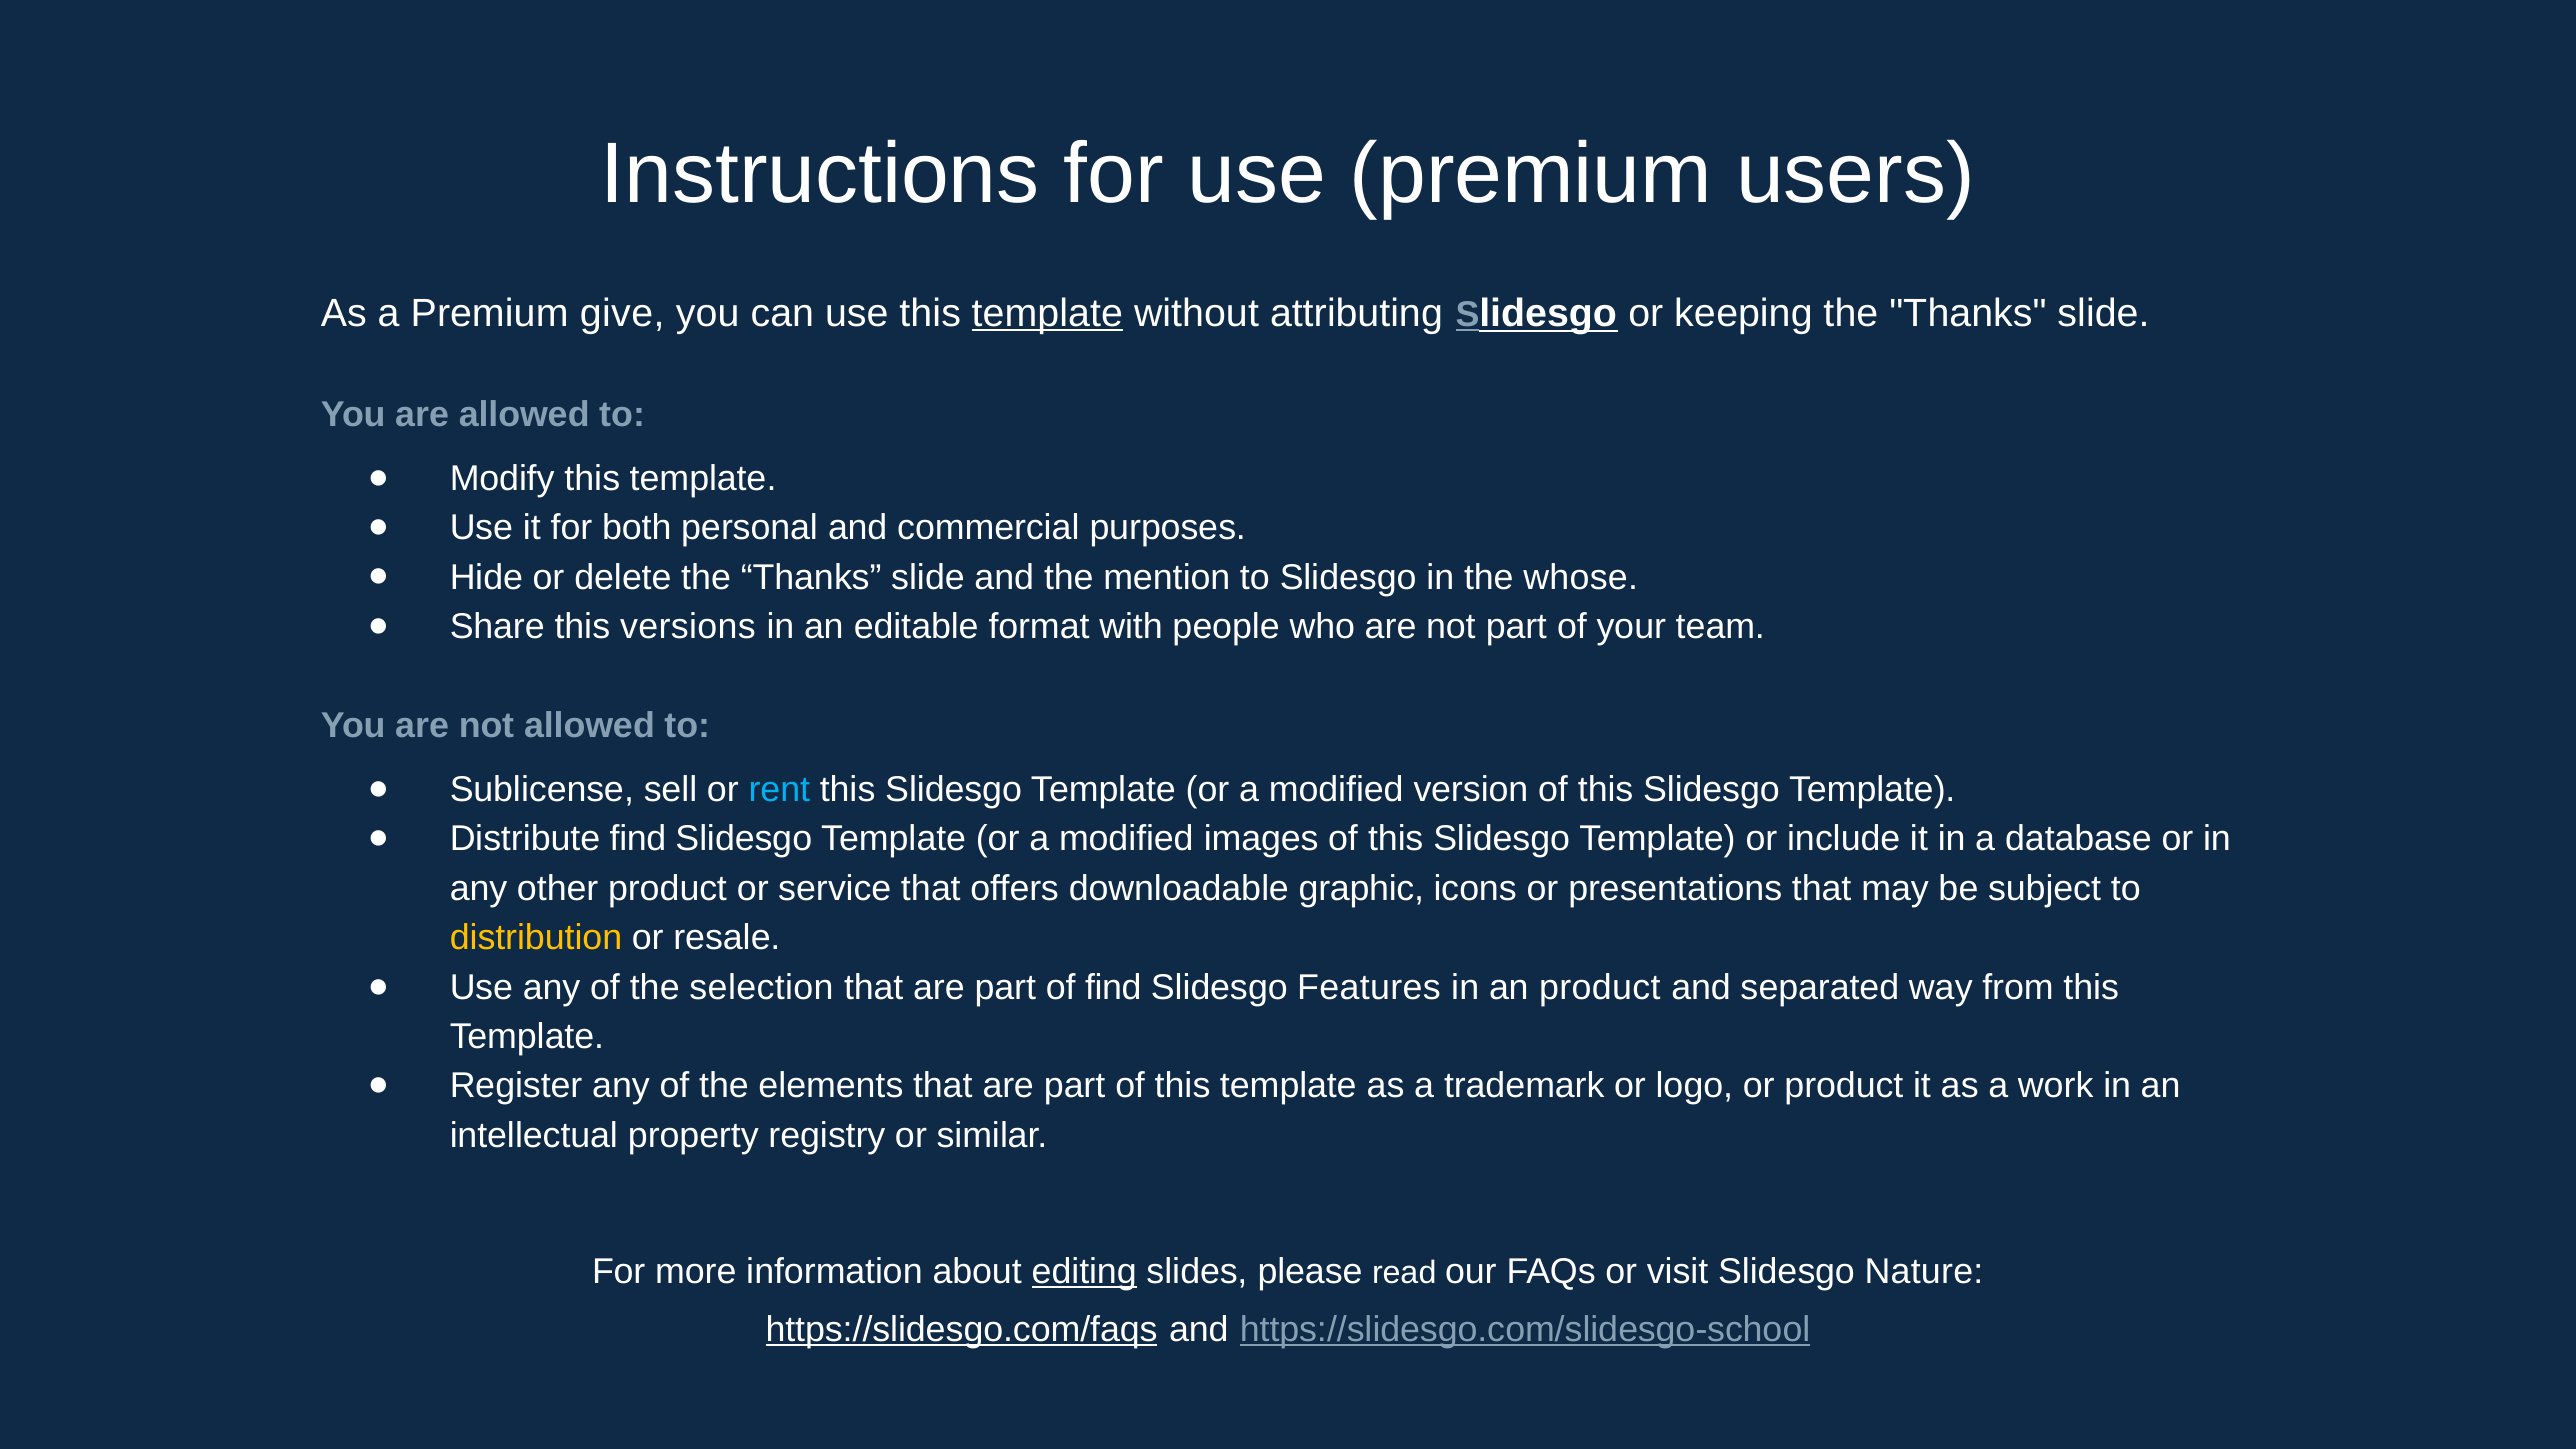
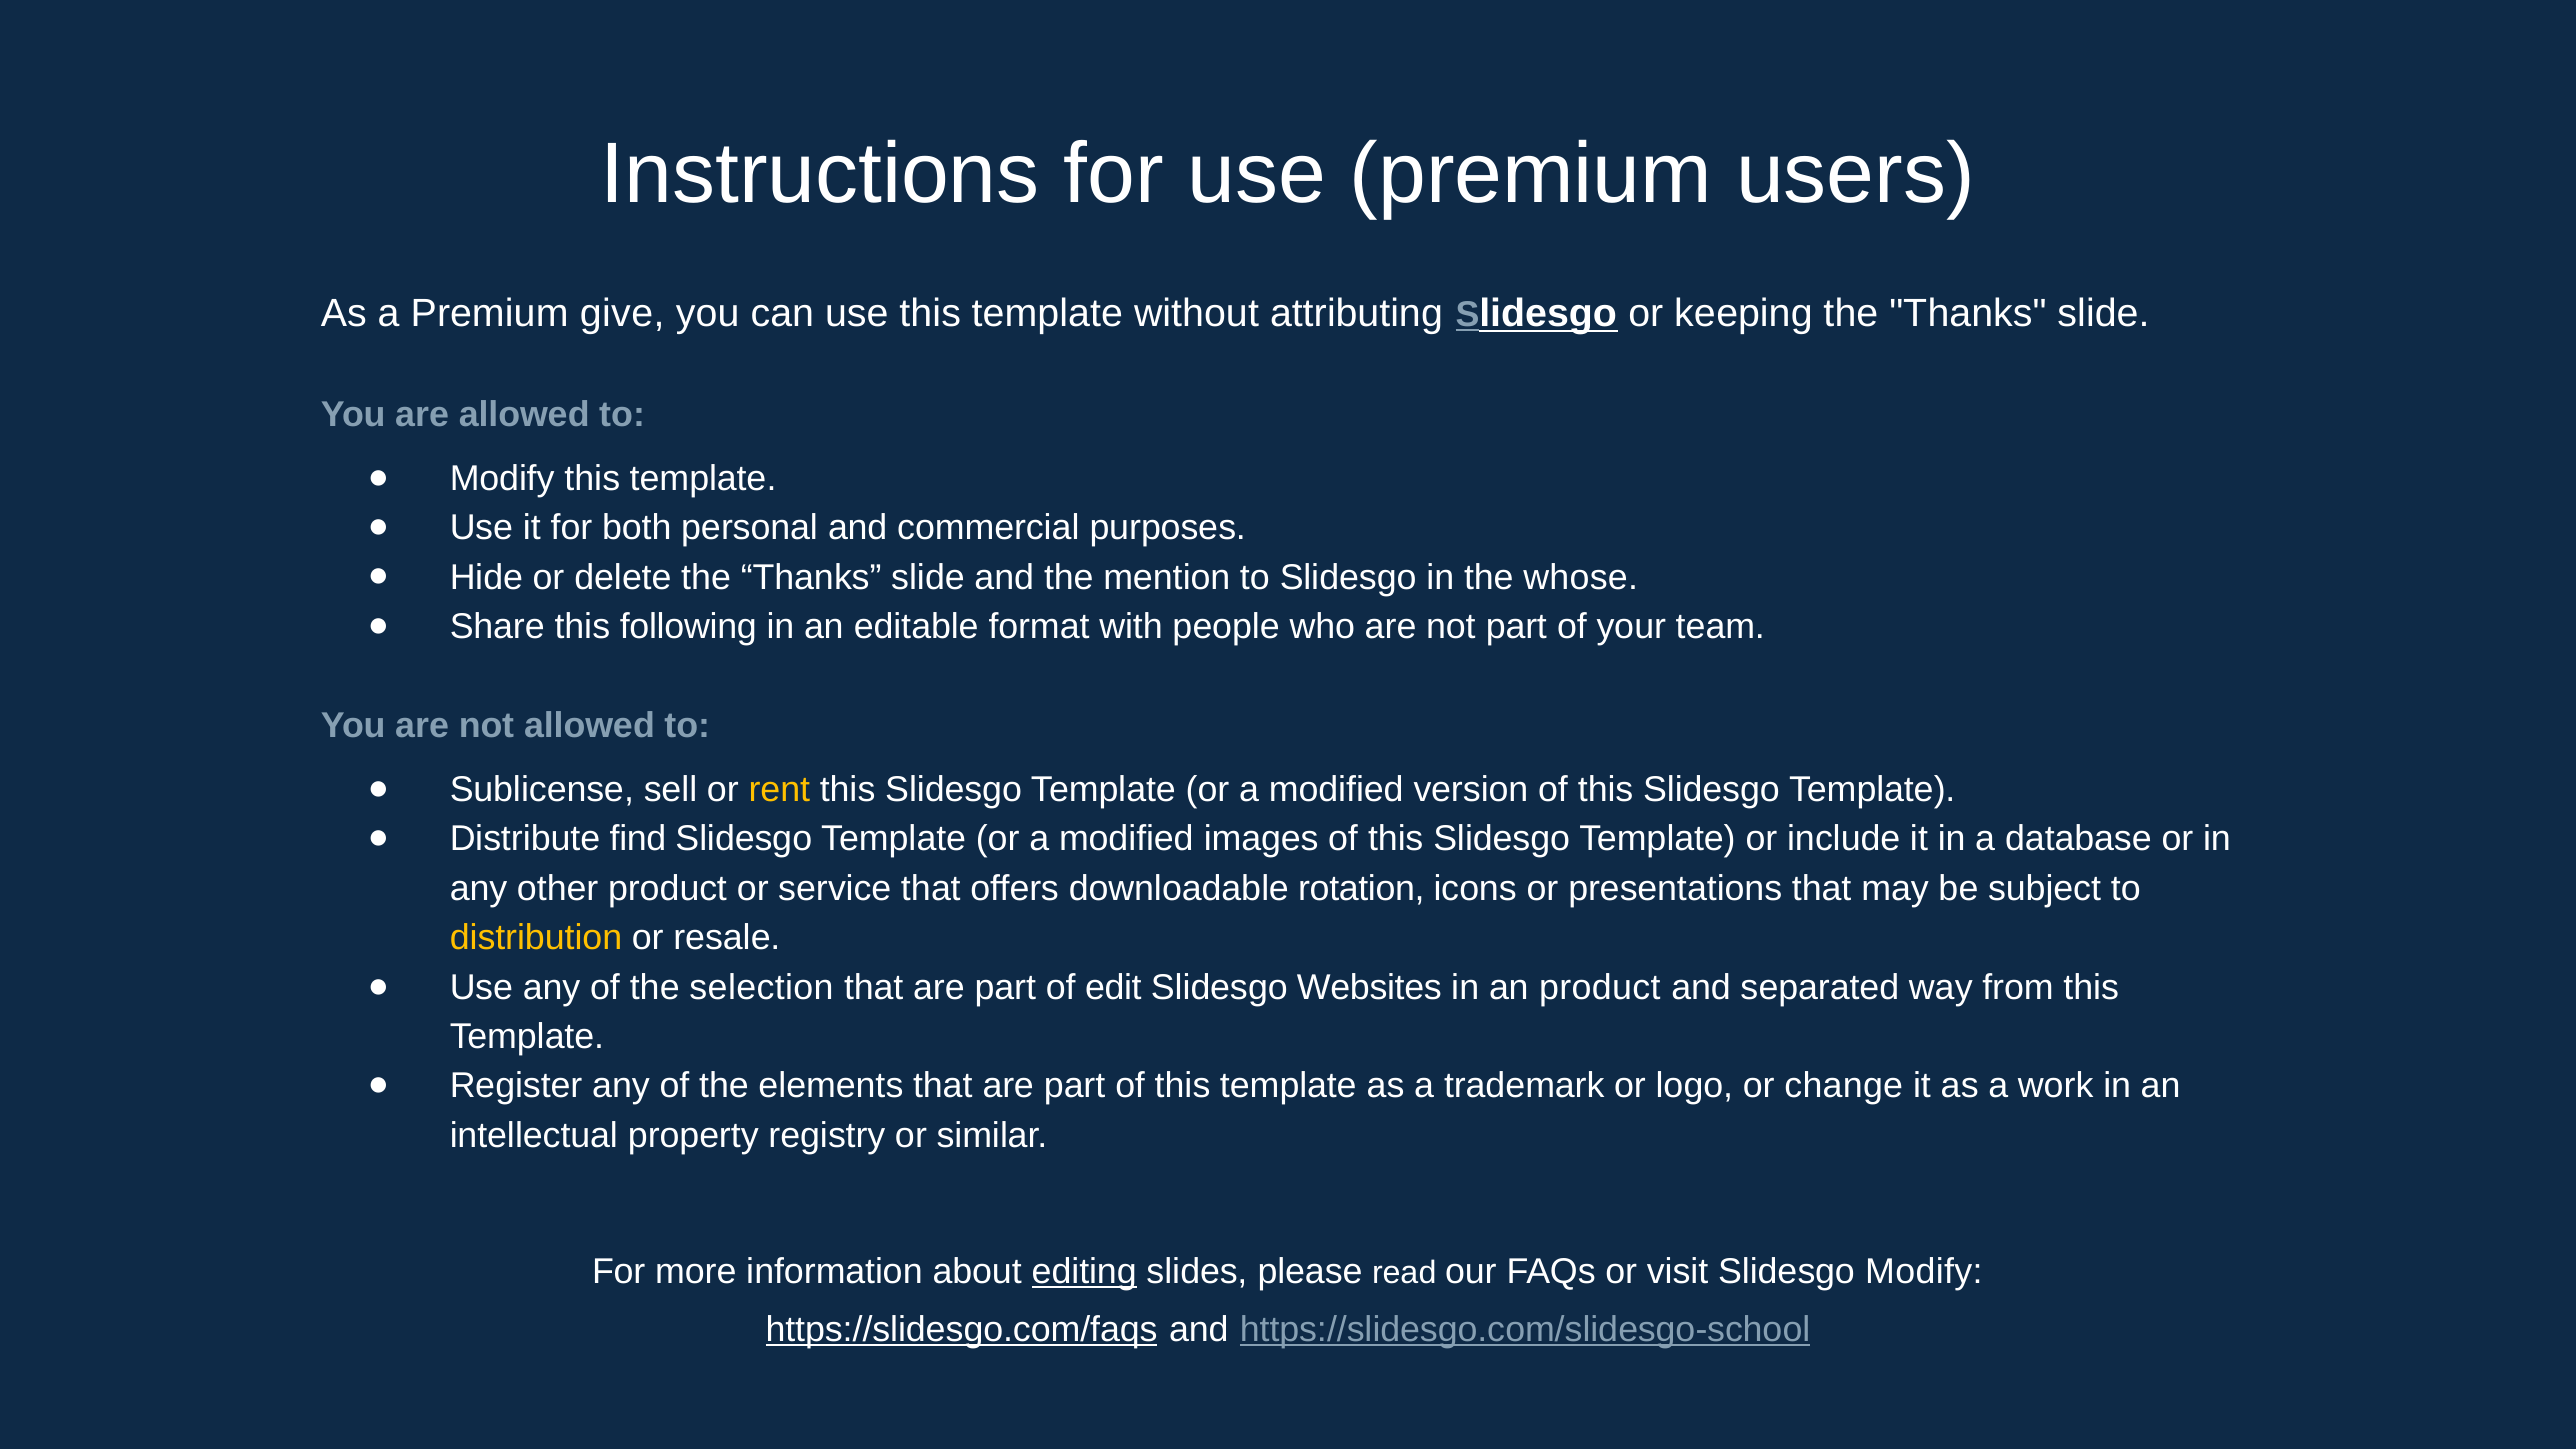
template at (1047, 313) underline: present -> none
versions: versions -> following
rent colour: light blue -> yellow
graphic: graphic -> rotation
of find: find -> edit
Features: Features -> Websites
or product: product -> change
Slidesgo Nature: Nature -> Modify
